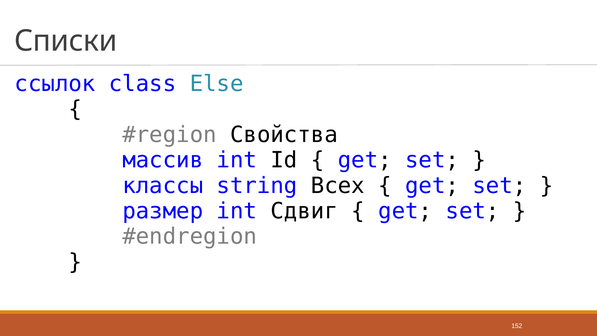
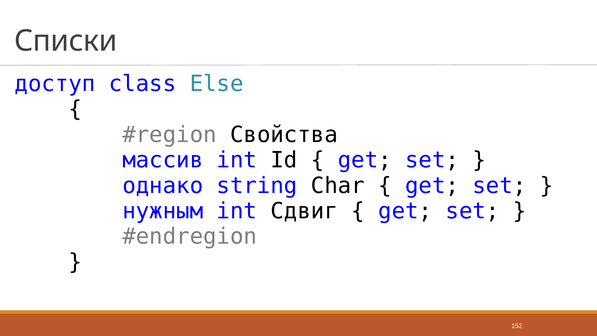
ссылок: ссылок -> доступ
классы: классы -> однако
Всех: Всех -> Char
размер: размер -> нужным
